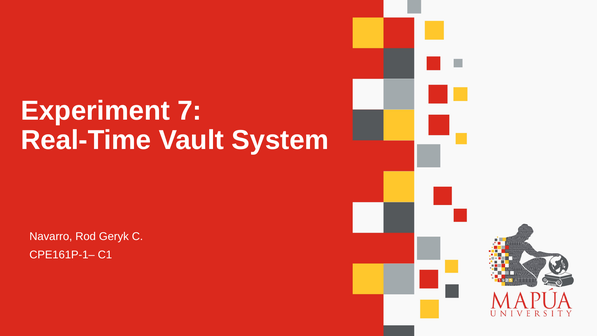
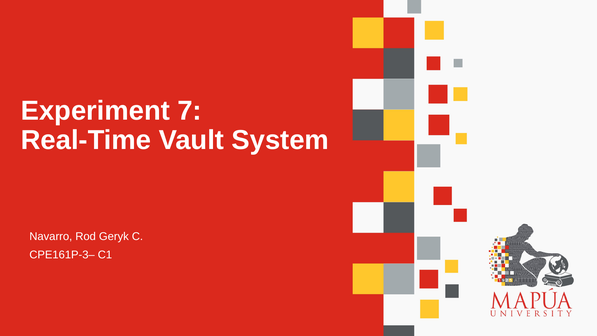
CPE161P-1–: CPE161P-1– -> CPE161P-3–
